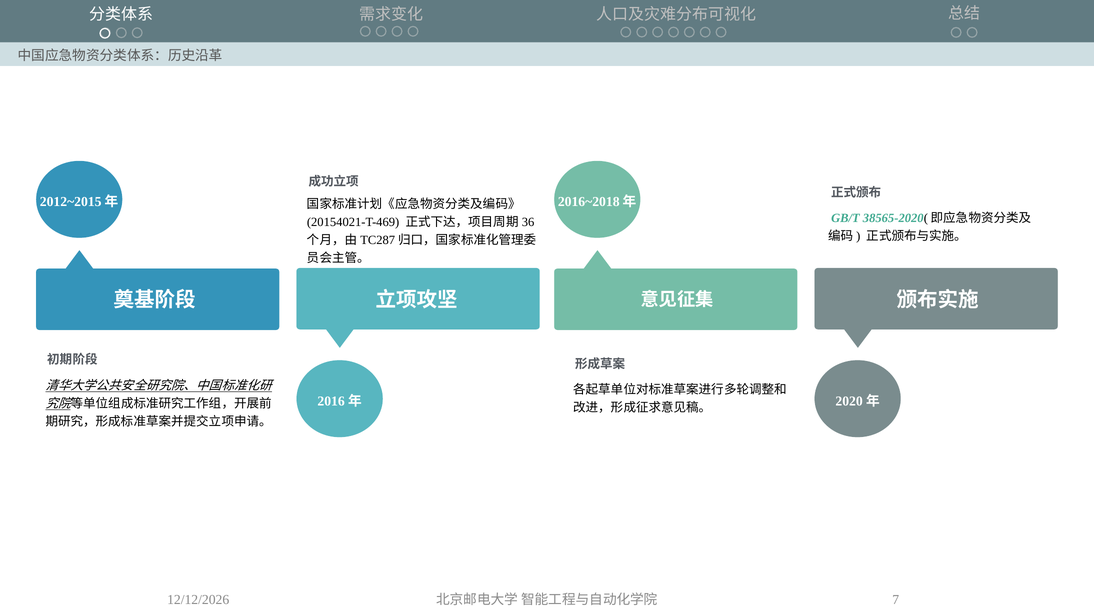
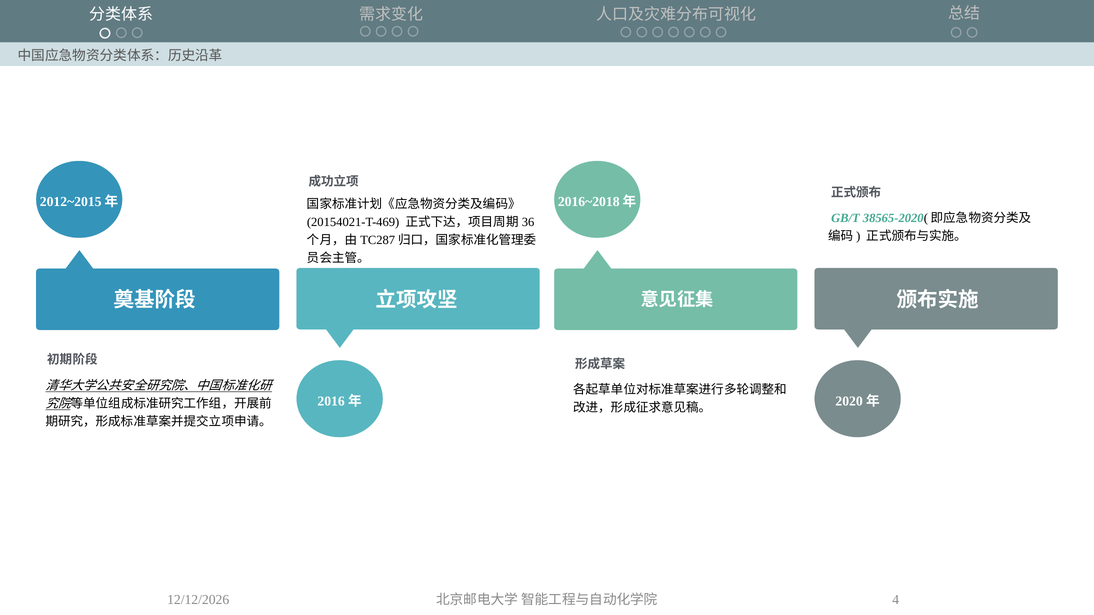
7: 7 -> 4
